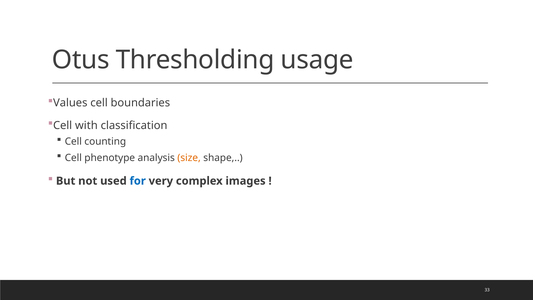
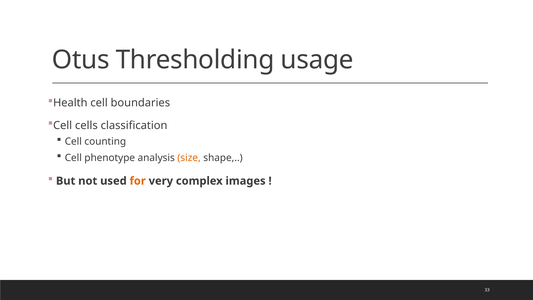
Values: Values -> Health
with: with -> cells
for colour: blue -> orange
